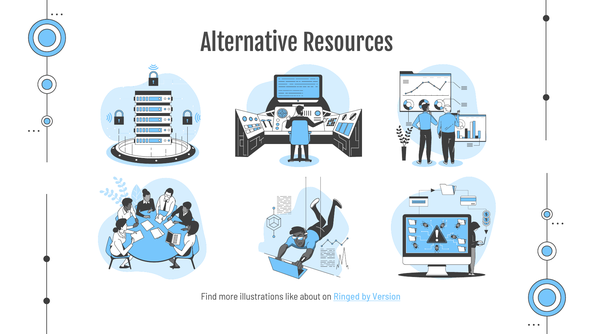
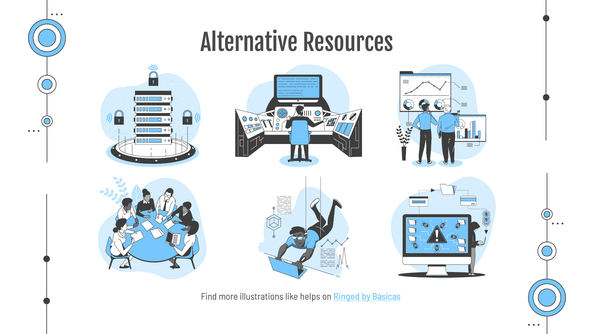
about: about -> helps
Version: Version -> Básicas
